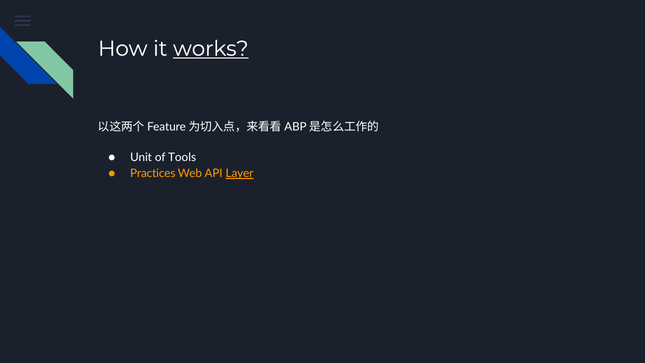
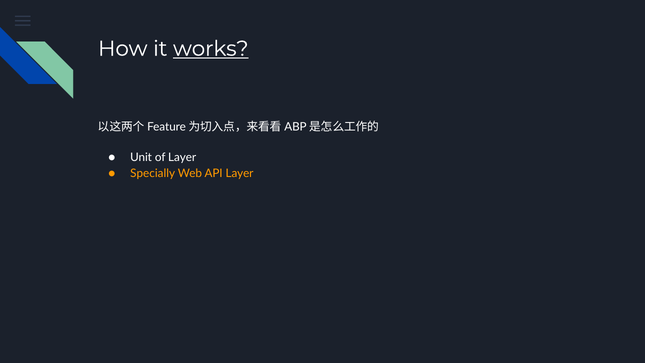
of Tools: Tools -> Layer
Practices: Practices -> Specially
Layer at (240, 173) underline: present -> none
